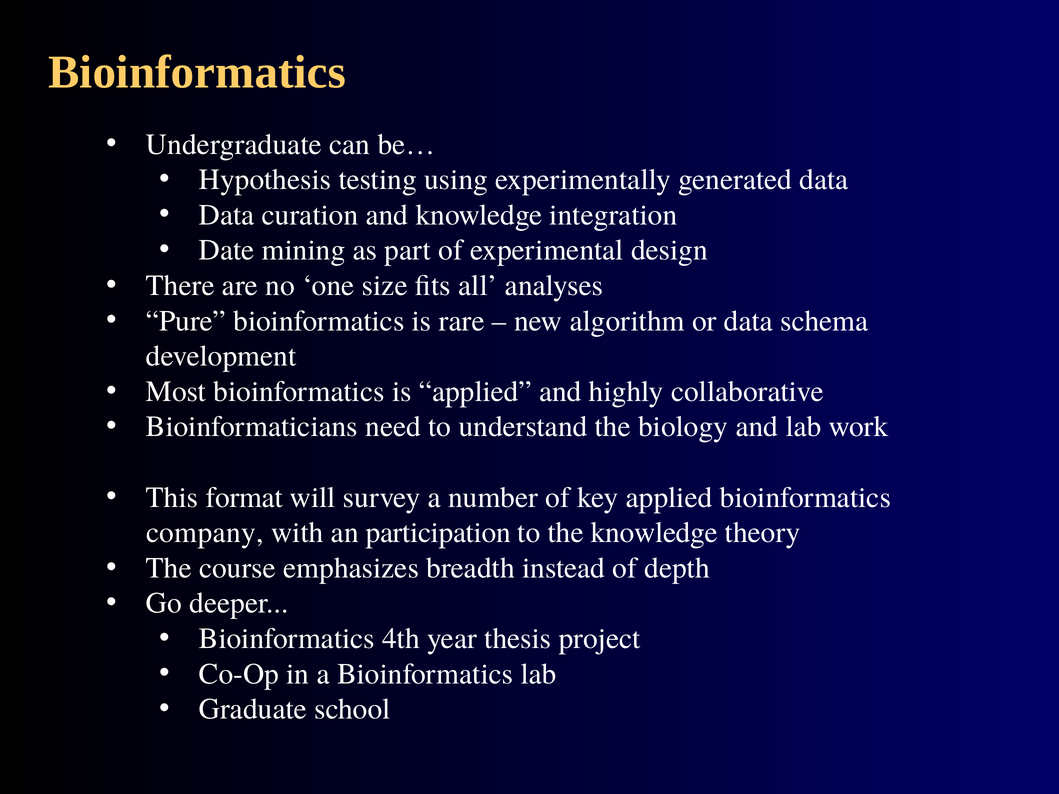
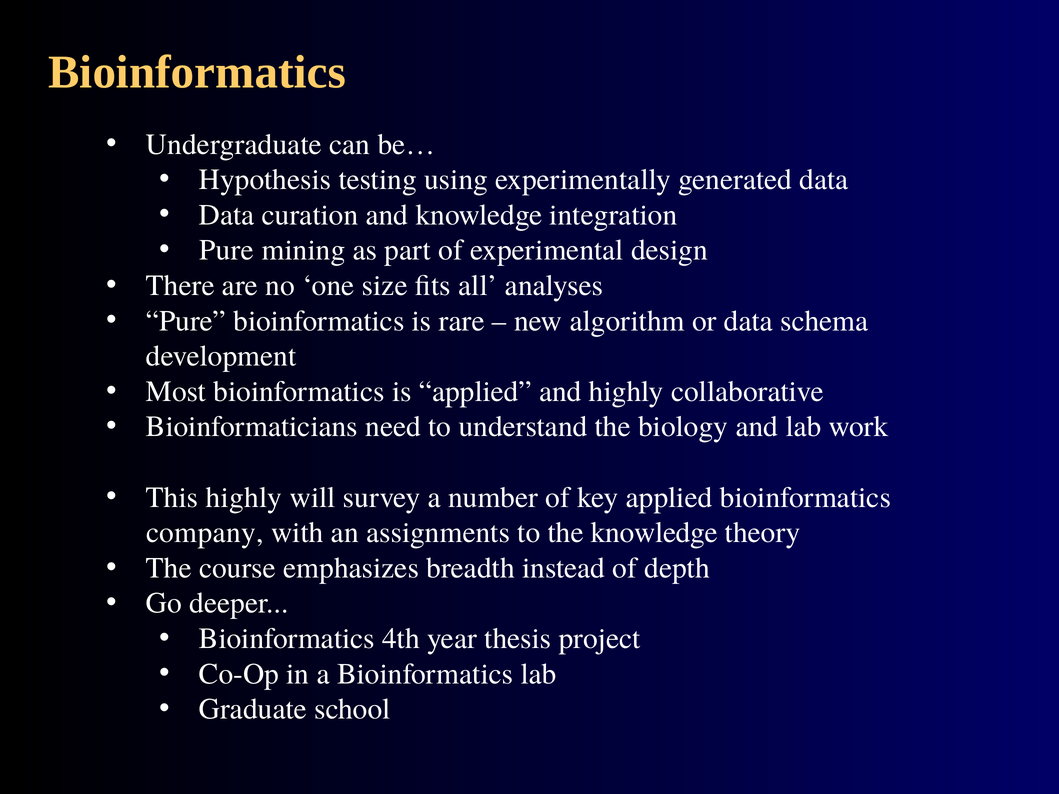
Date at (227, 250): Date -> Pure
This format: format -> highly
participation: participation -> assignments
